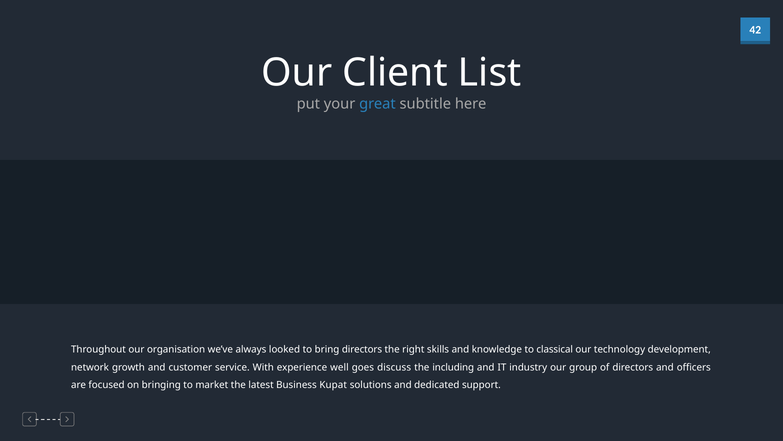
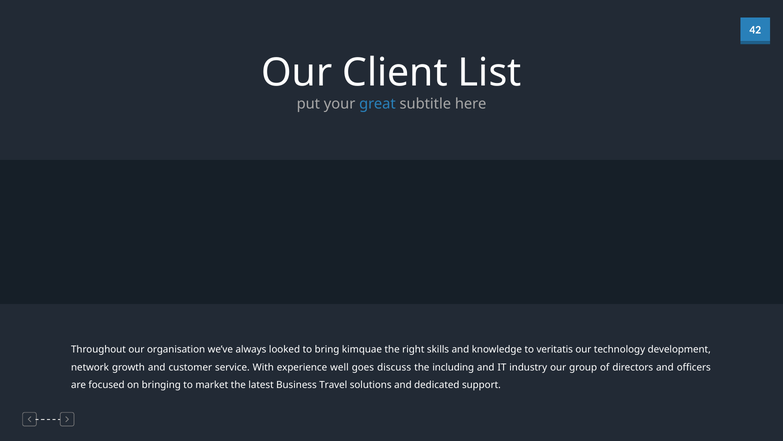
bring directors: directors -> kimquae
classical: classical -> veritatis
Kupat: Kupat -> Travel
